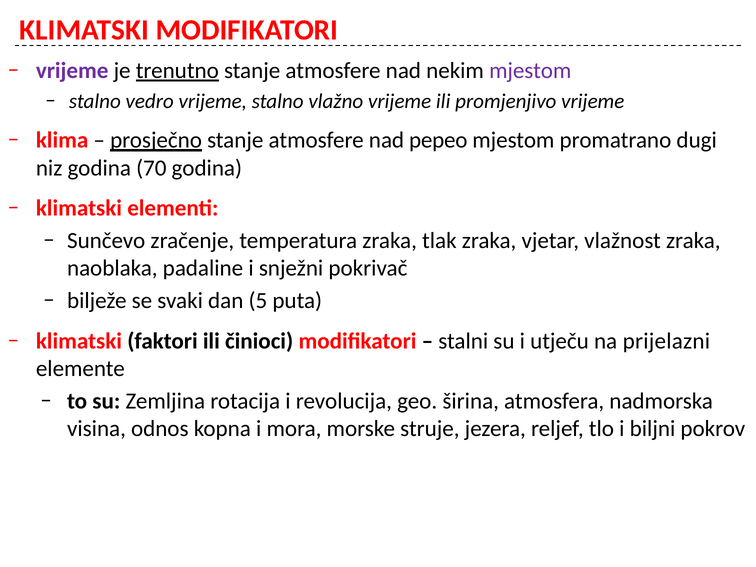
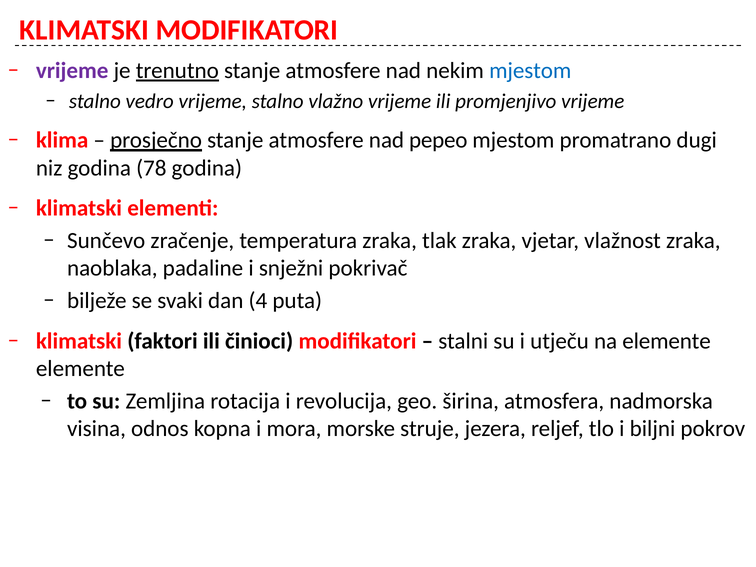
mjestom at (530, 71) colour: purple -> blue
70: 70 -> 78
5: 5 -> 4
na prijelazni: prijelazni -> elemente
